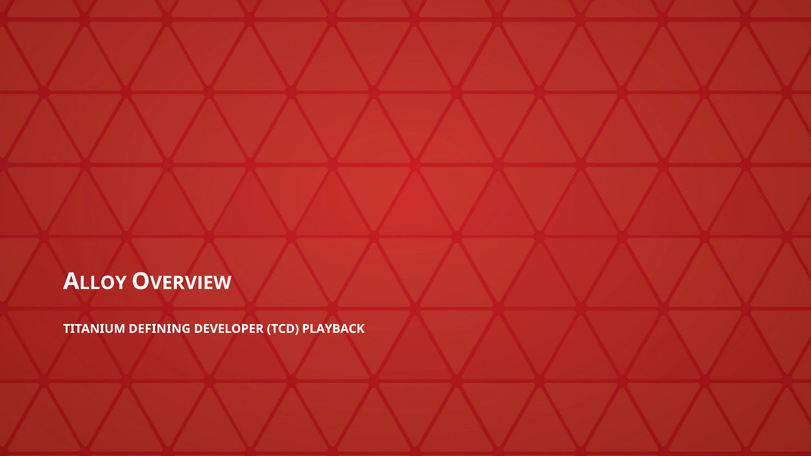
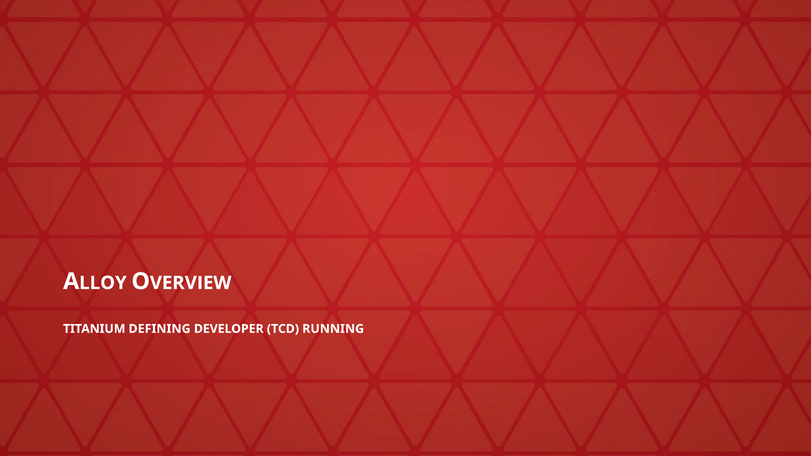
PLAYBACK: PLAYBACK -> RUNNING
